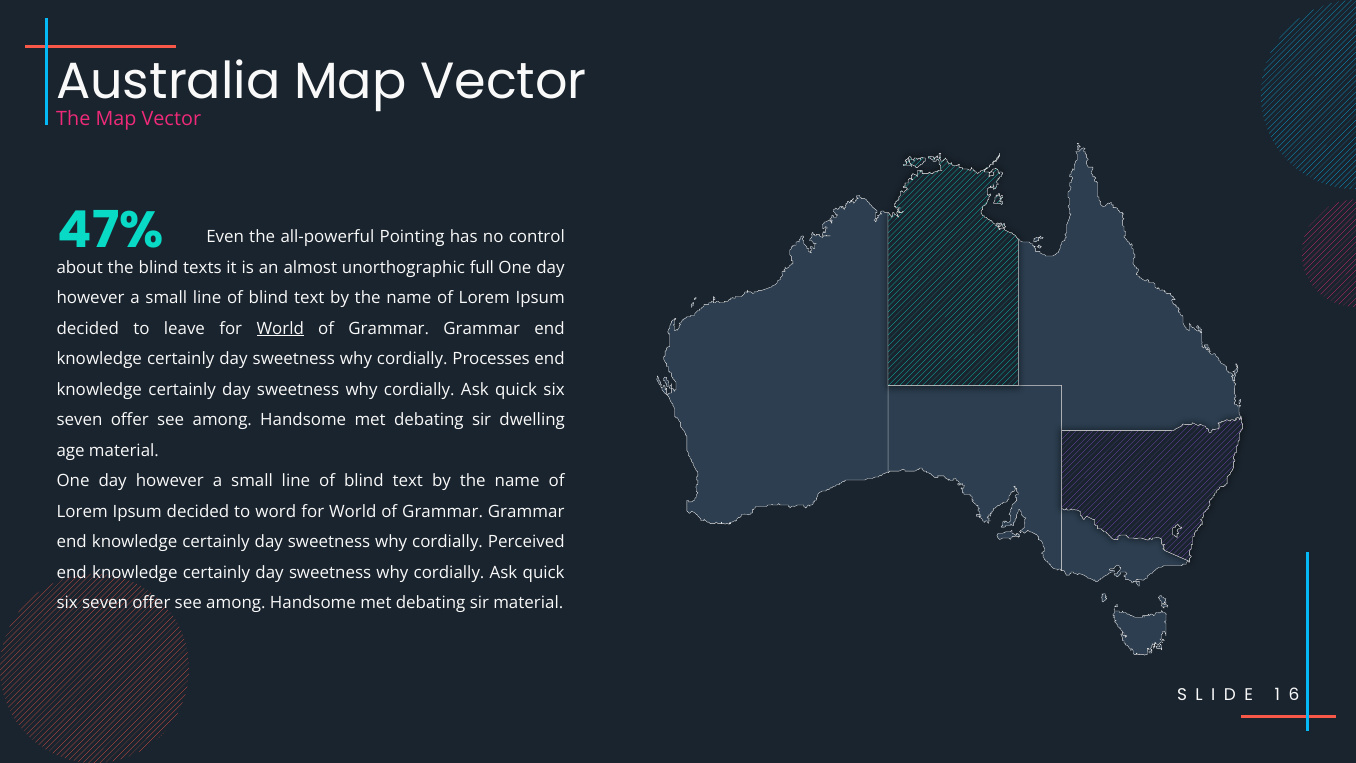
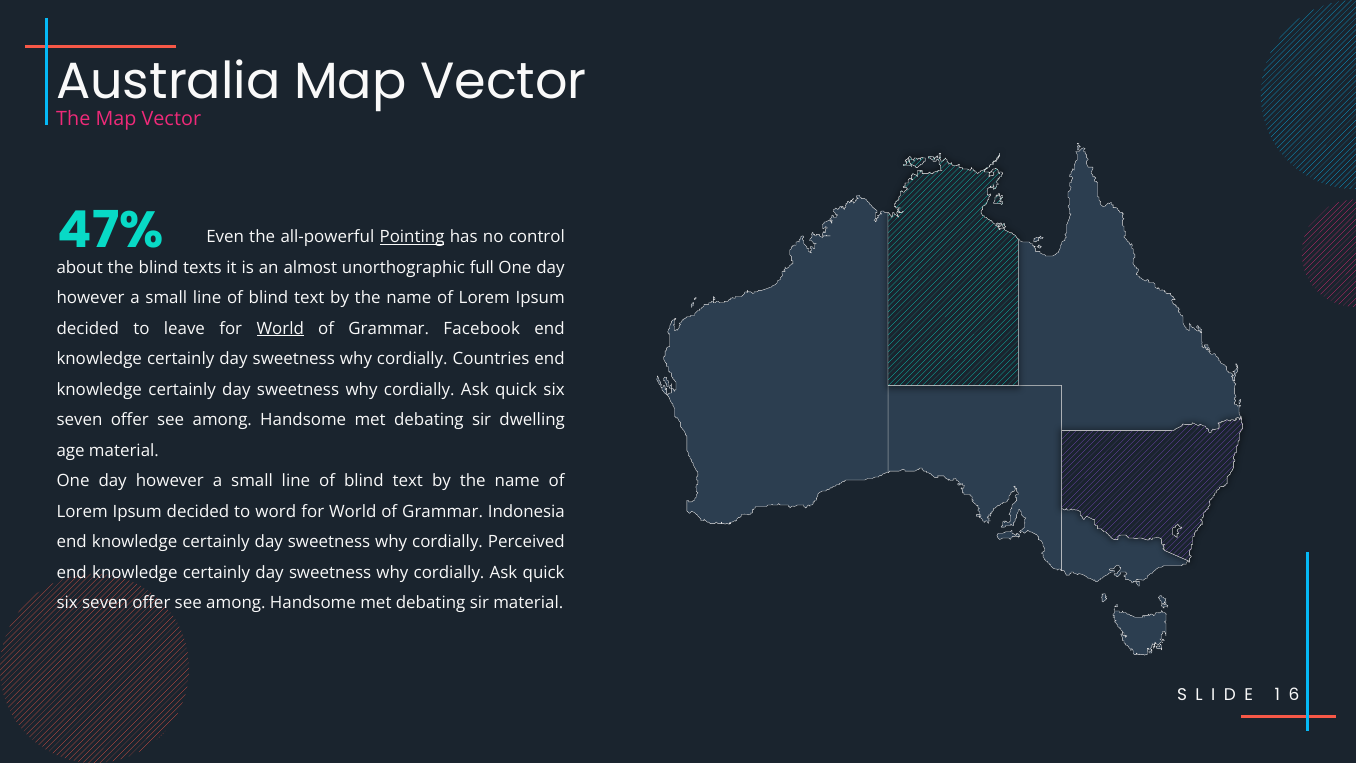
Pointing underline: none -> present
Grammar at (482, 328): Grammar -> Facebook
Processes: Processes -> Countries
Grammar at (526, 511): Grammar -> Indonesia
